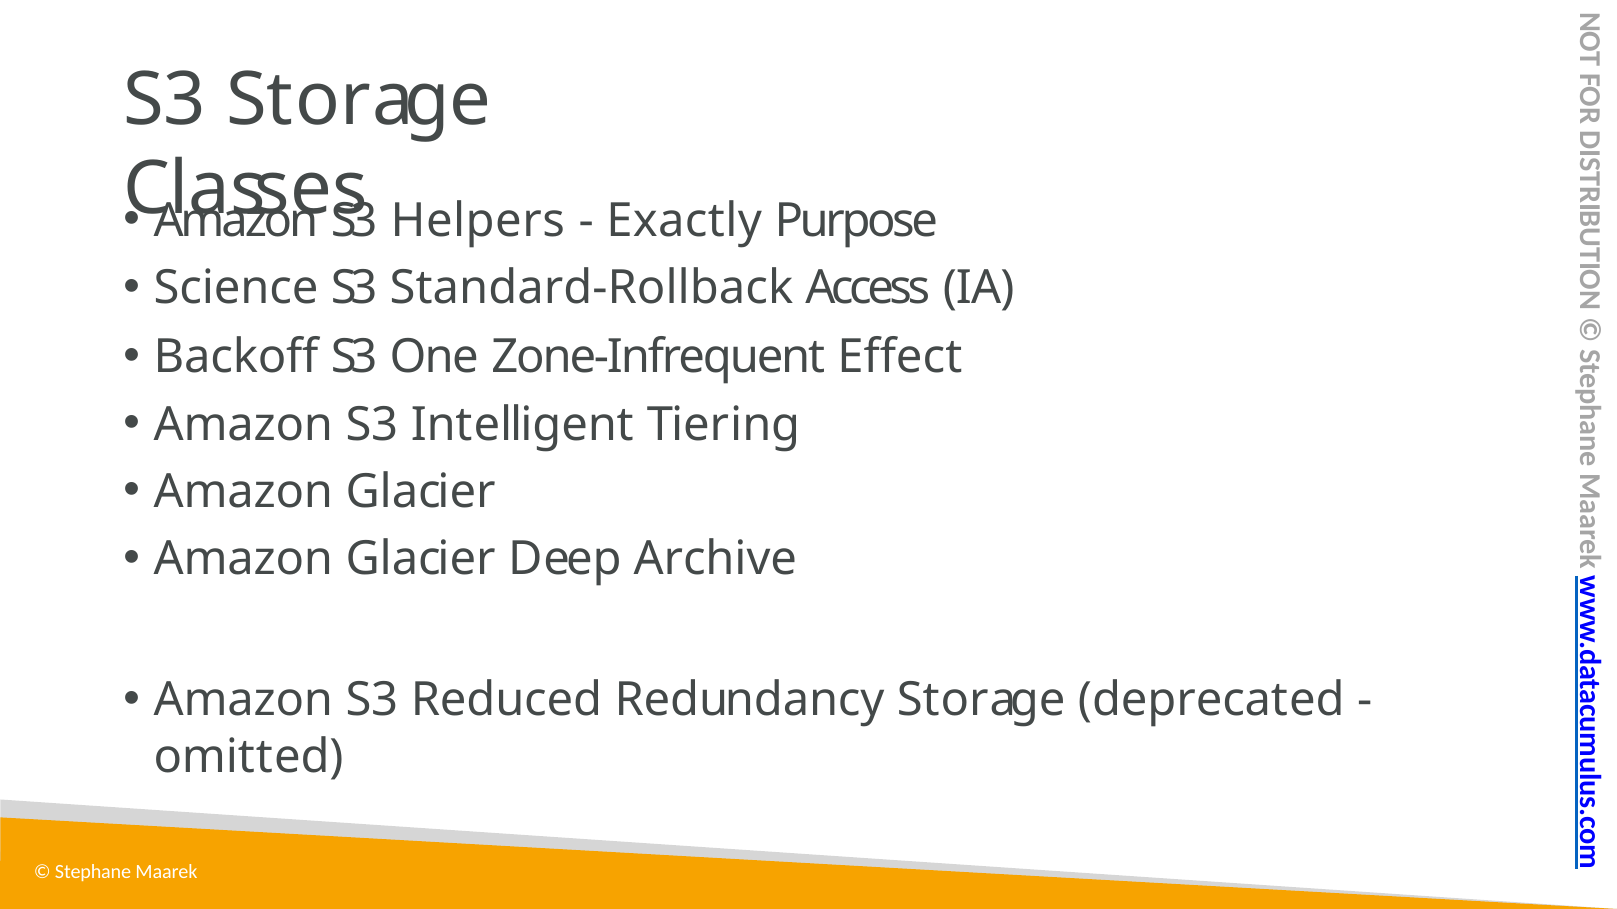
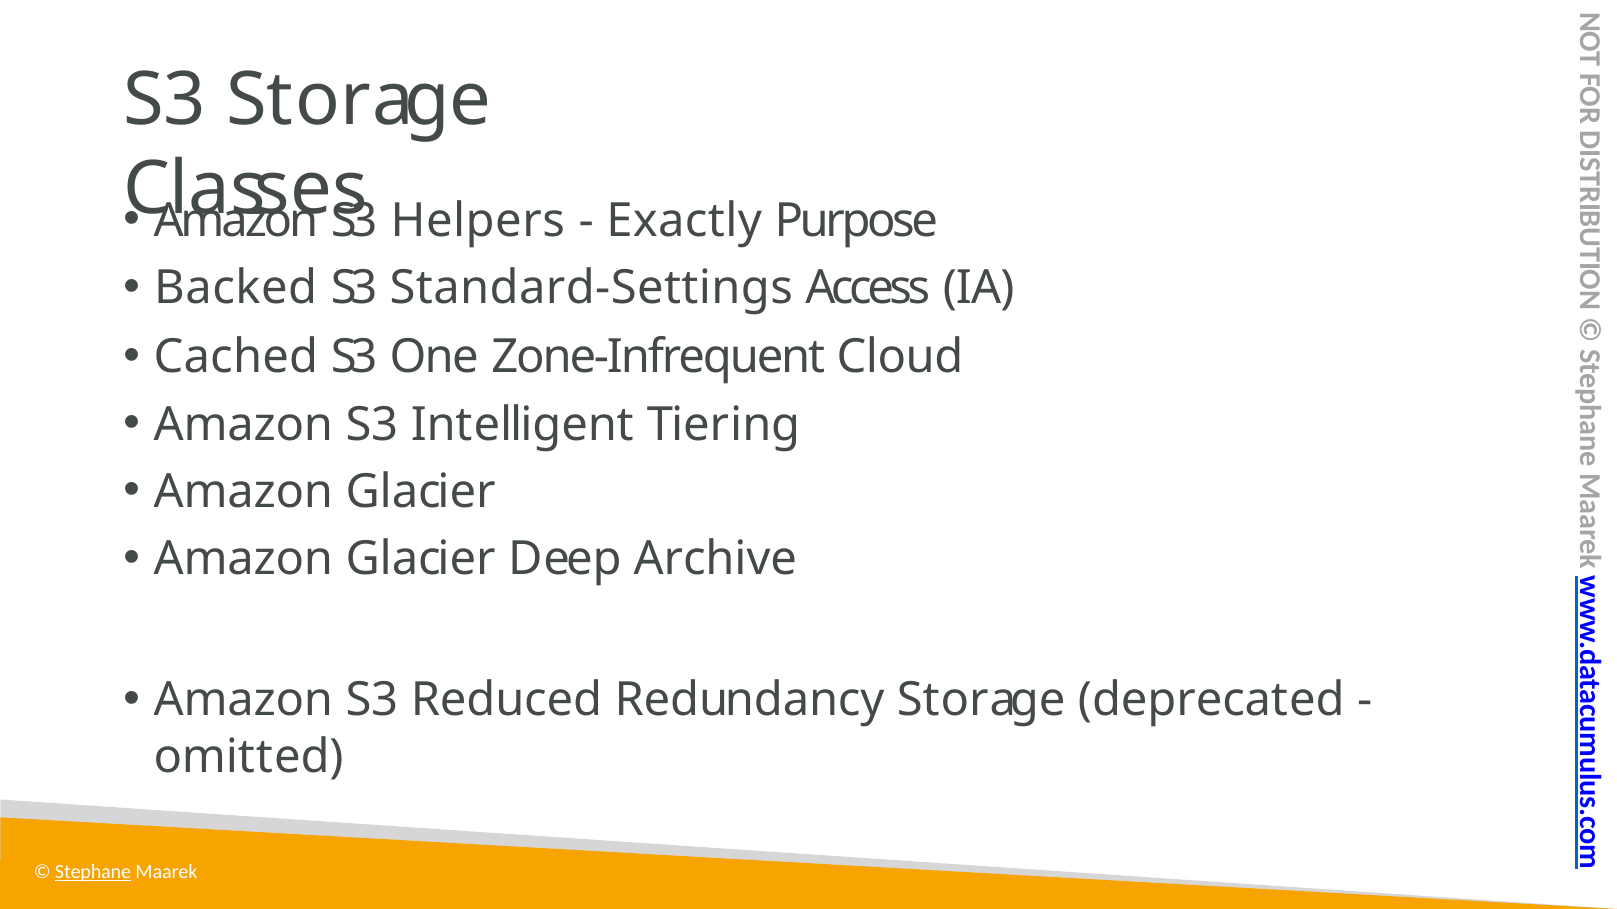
Science: Science -> Backed
Standard-Rollback: Standard-Rollback -> Standard-Settings
Backoff: Backoff -> Cached
Effect: Effect -> Cloud
Stephane underline: none -> present
